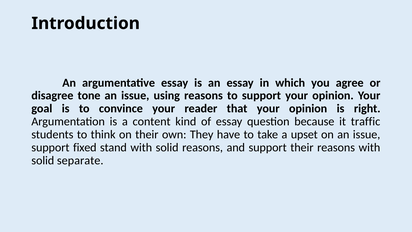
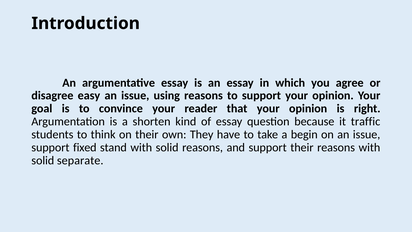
tone: tone -> easy
content: content -> shorten
upset: upset -> begin
